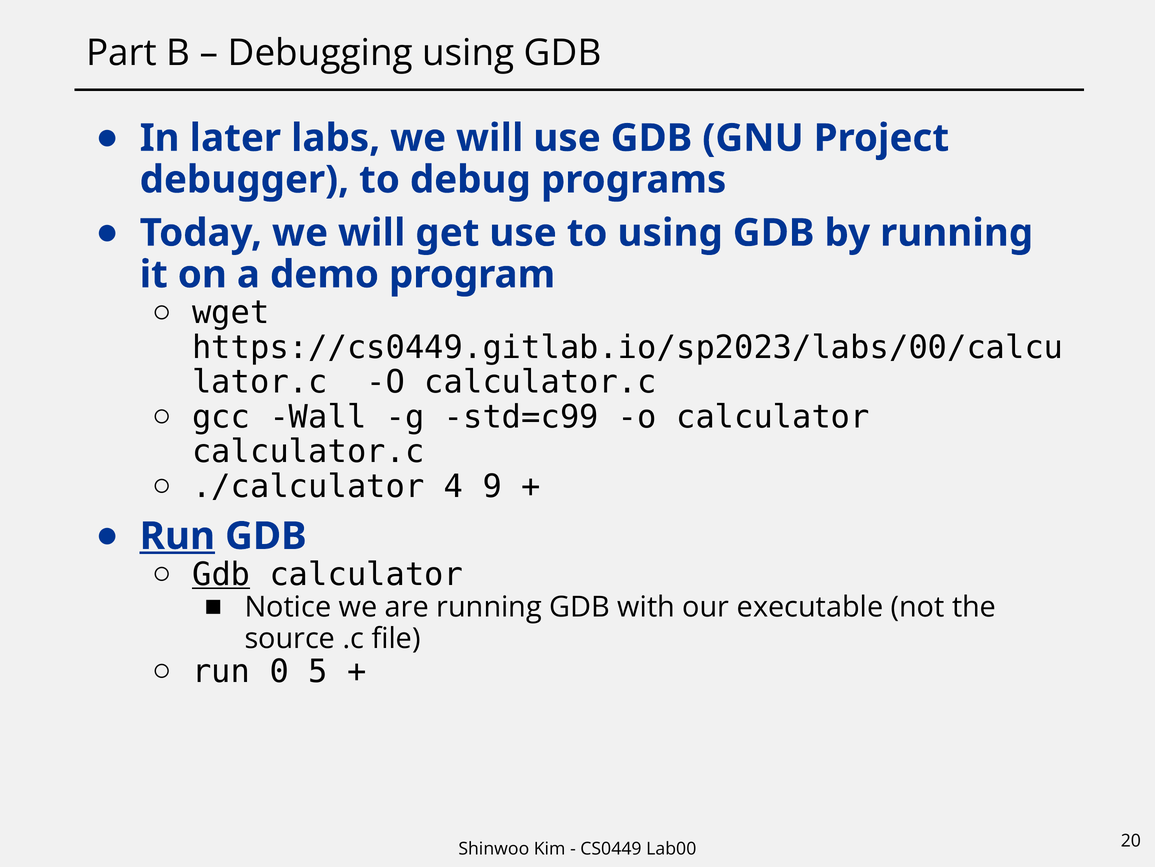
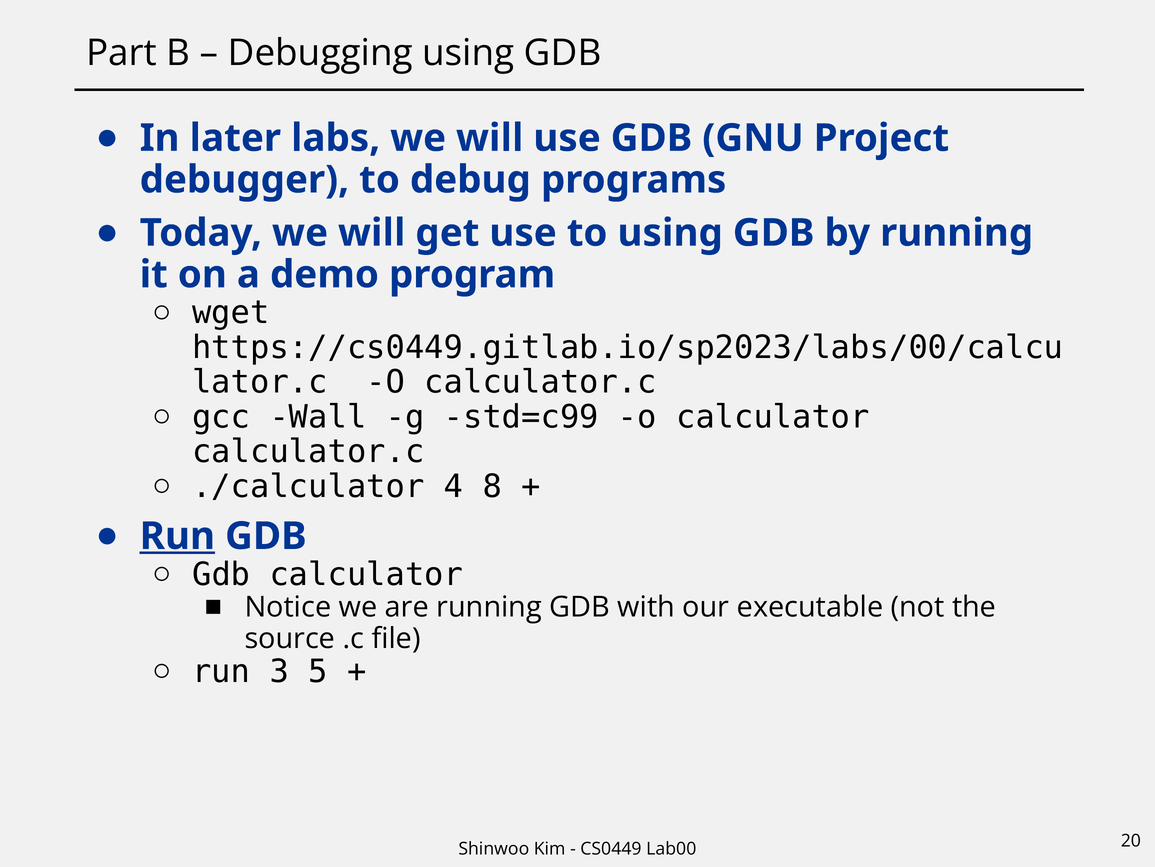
9: 9 -> 8
Gdb at (221, 574) underline: present -> none
0: 0 -> 3
